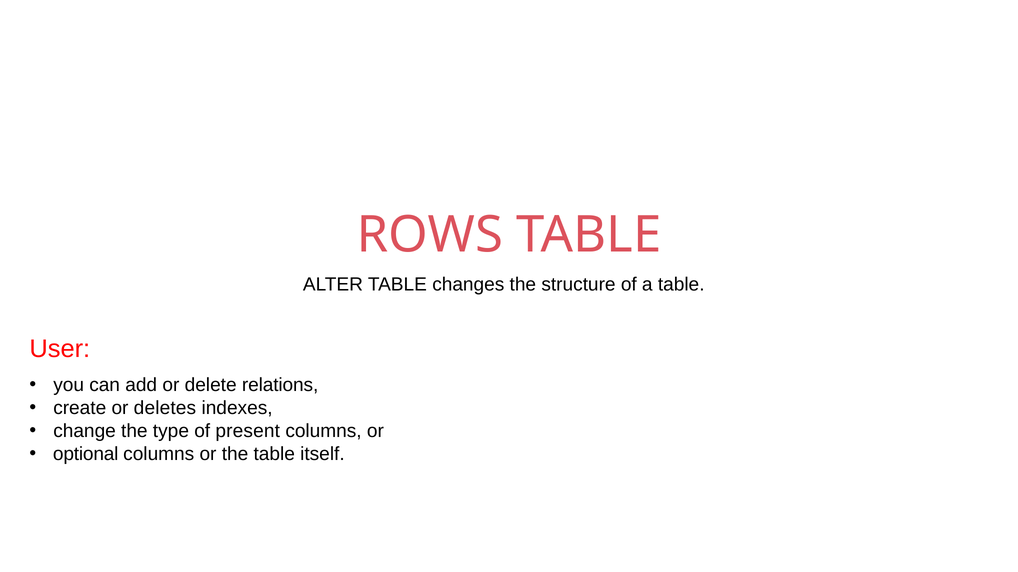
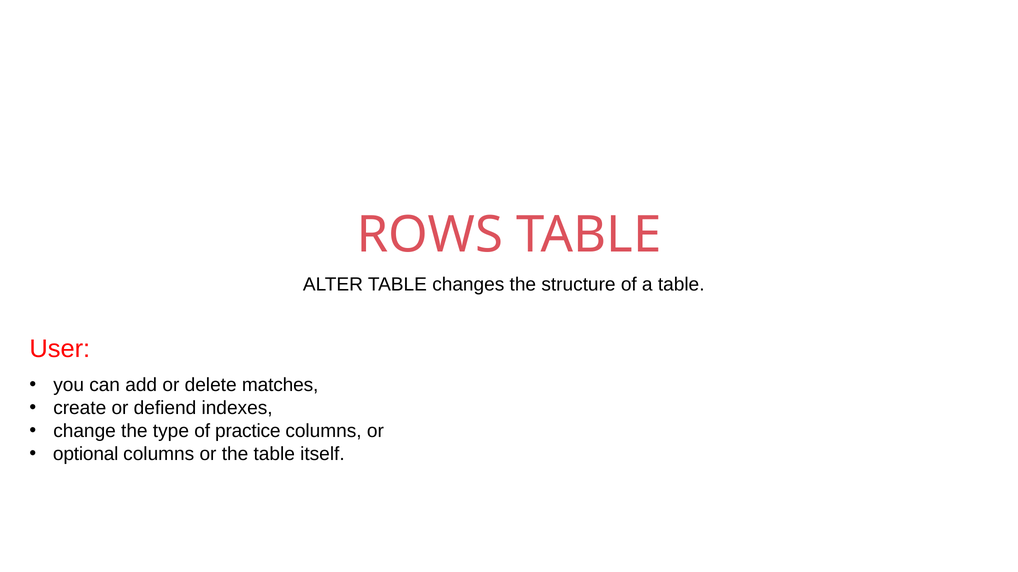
relations: relations -> matches
deletes: deletes -> defiend
present: present -> practice
